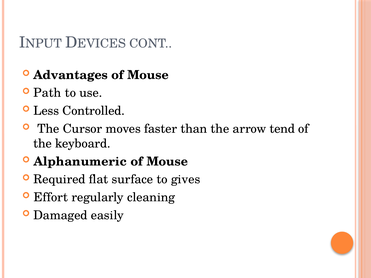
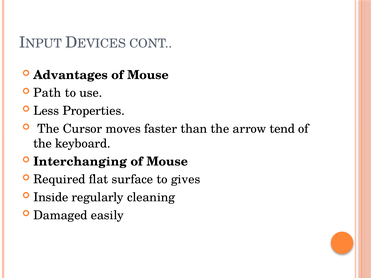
Controlled: Controlled -> Properties
Alphanumeric: Alphanumeric -> Interchanging
Effort: Effort -> Inside
